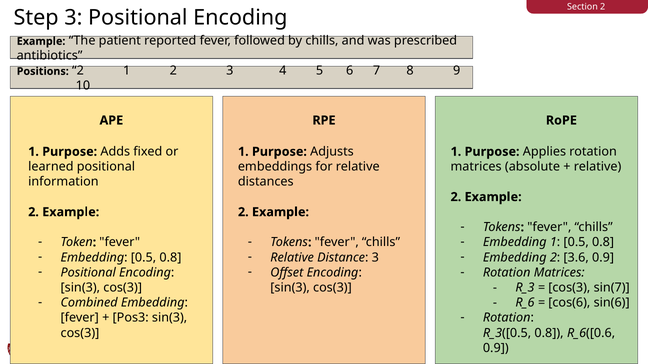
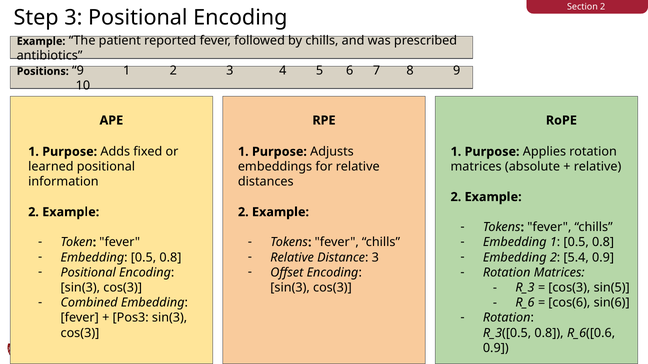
Positions 2: 2 -> 9
3.6: 3.6 -> 5.4
sin(7: sin(7 -> sin(5
